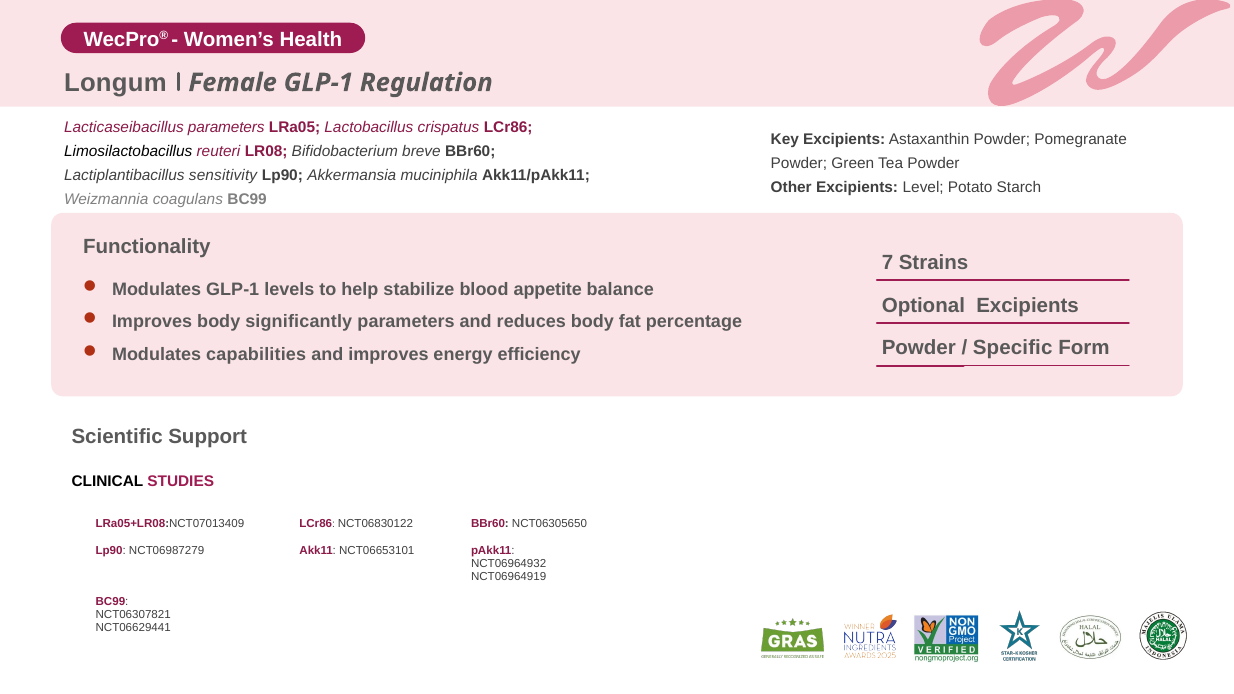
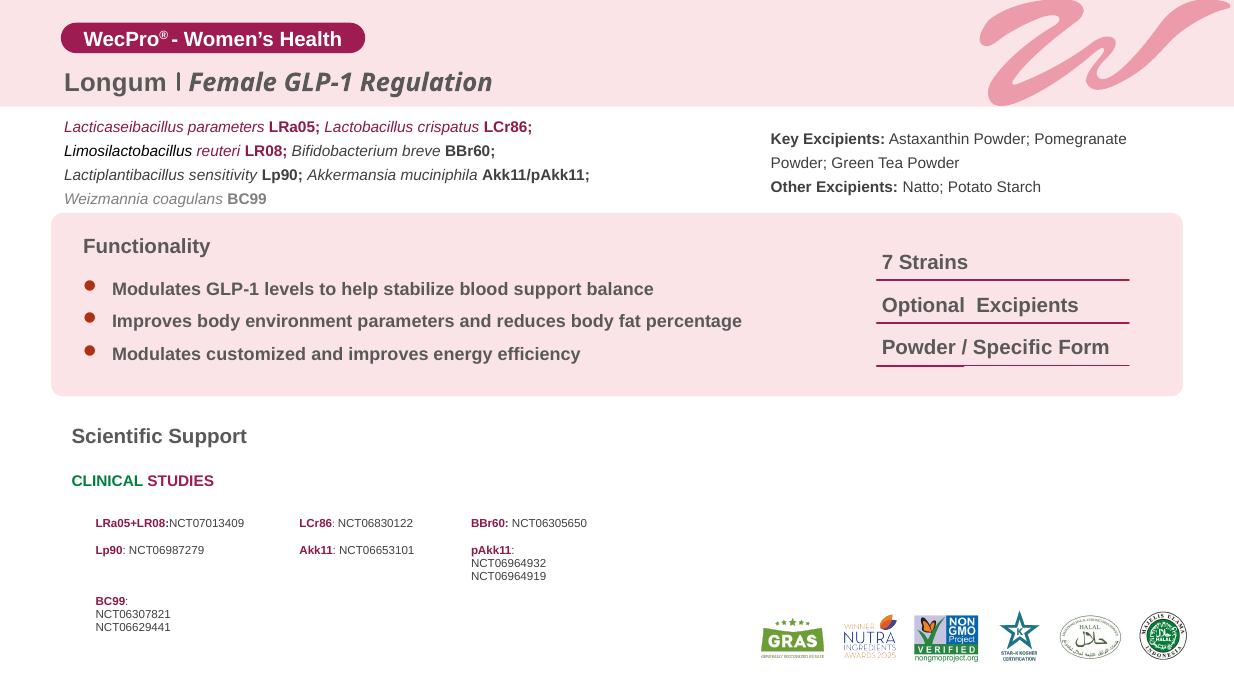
Level: Level -> Natto
blood appetite: appetite -> support
significantly: significantly -> environment
capabilities: capabilities -> customized
CLINICAL colour: black -> green
